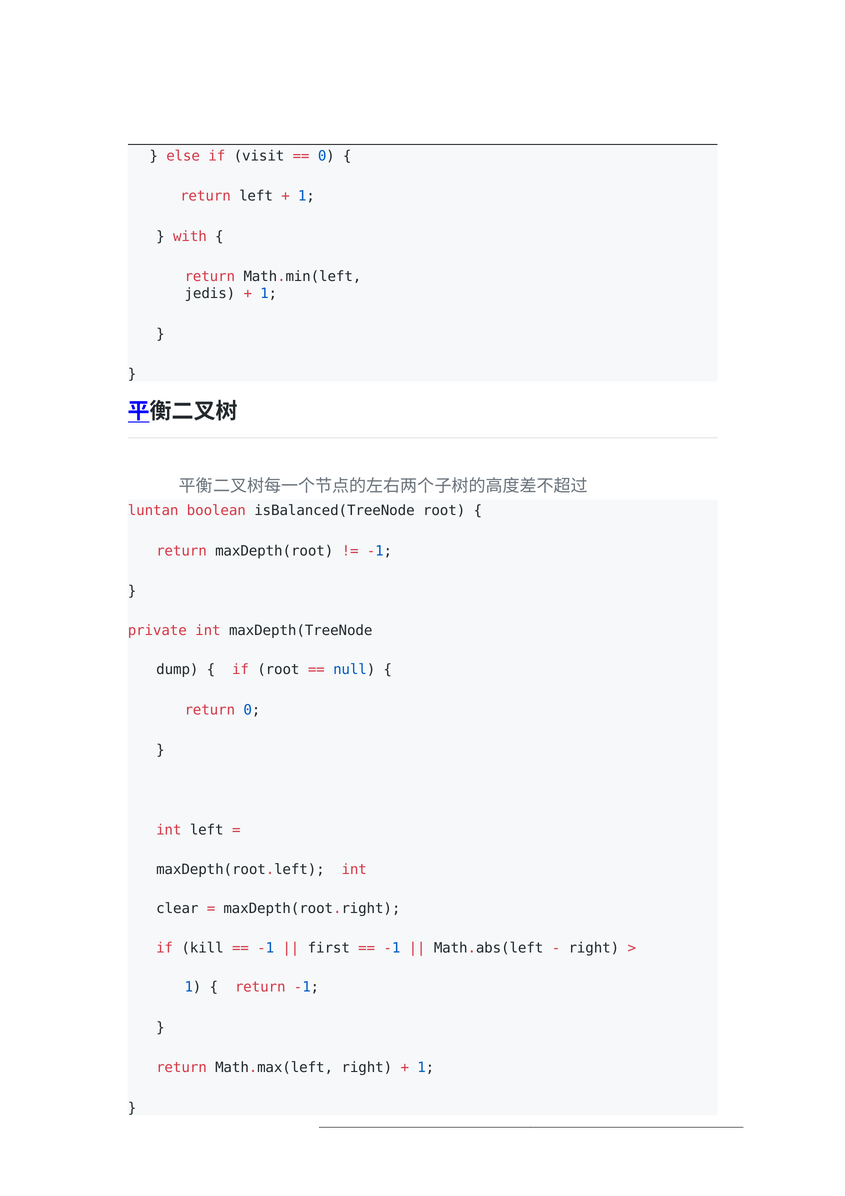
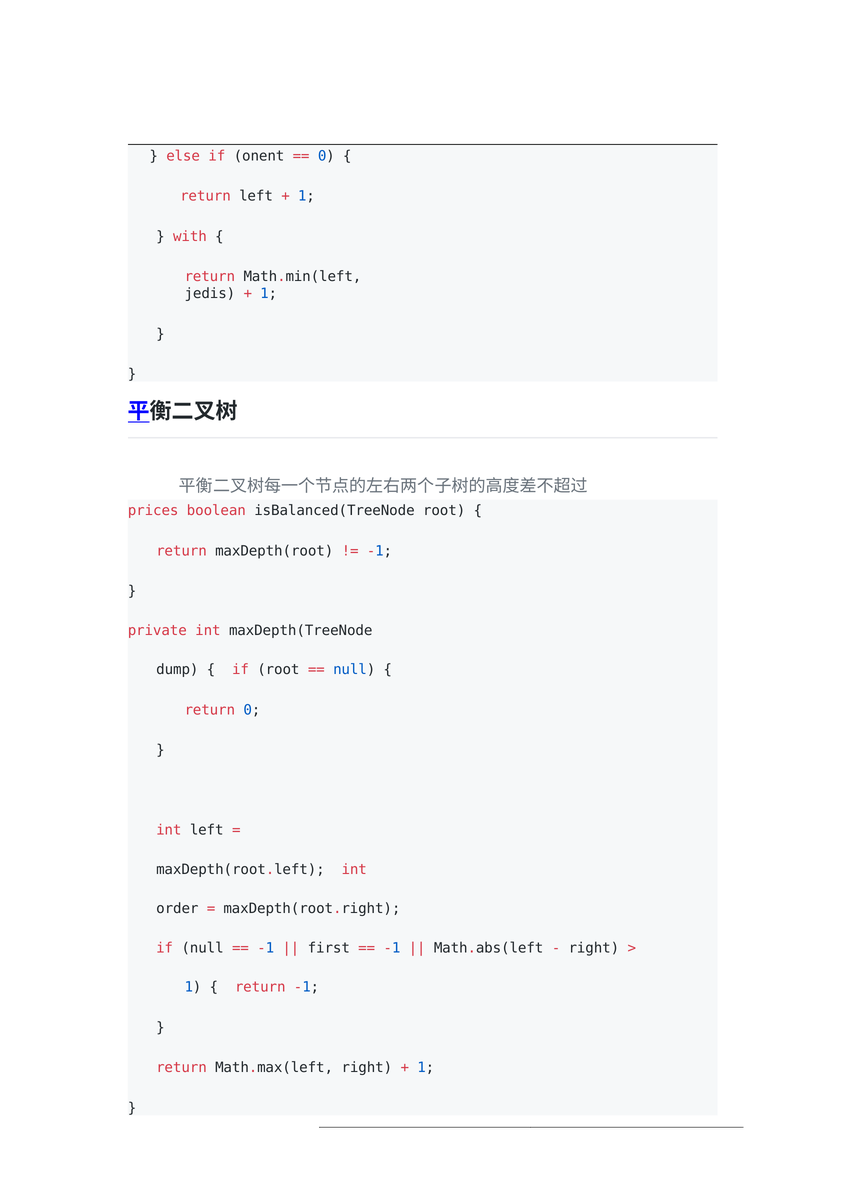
visit: visit -> onent
luntan: luntan -> prices
clear: clear -> order
if kill: kill -> null
